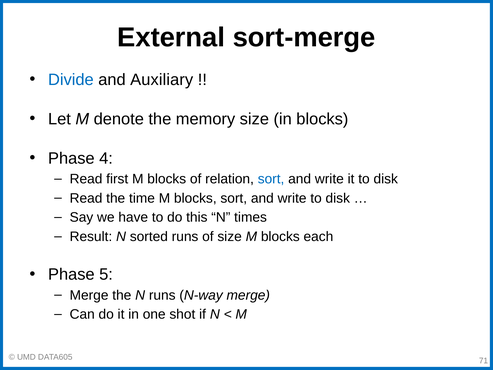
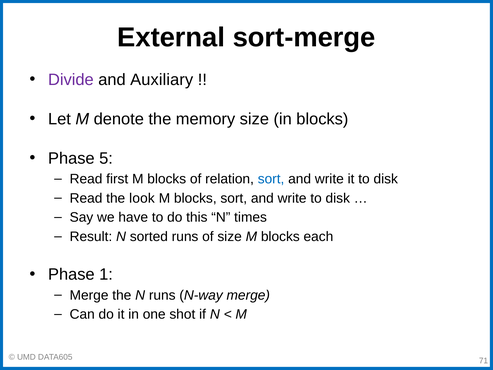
Divide colour: blue -> purple
4: 4 -> 5
time: time -> look
5: 5 -> 1
